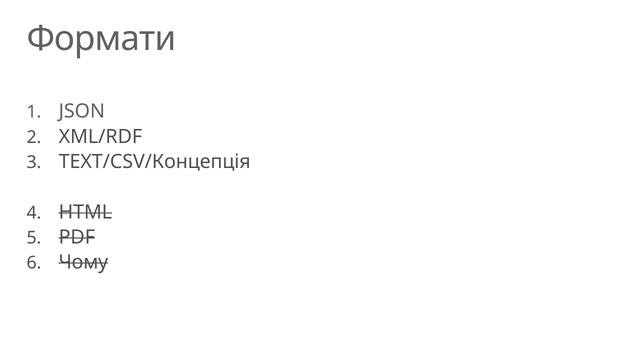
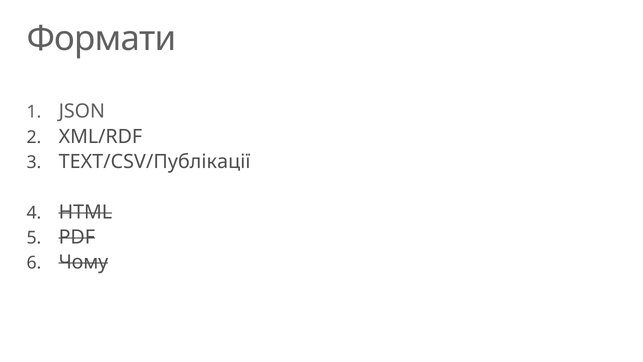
TEXT/CSV/Концепція: TEXT/CSV/Концепція -> TEXT/CSV/Публікації
